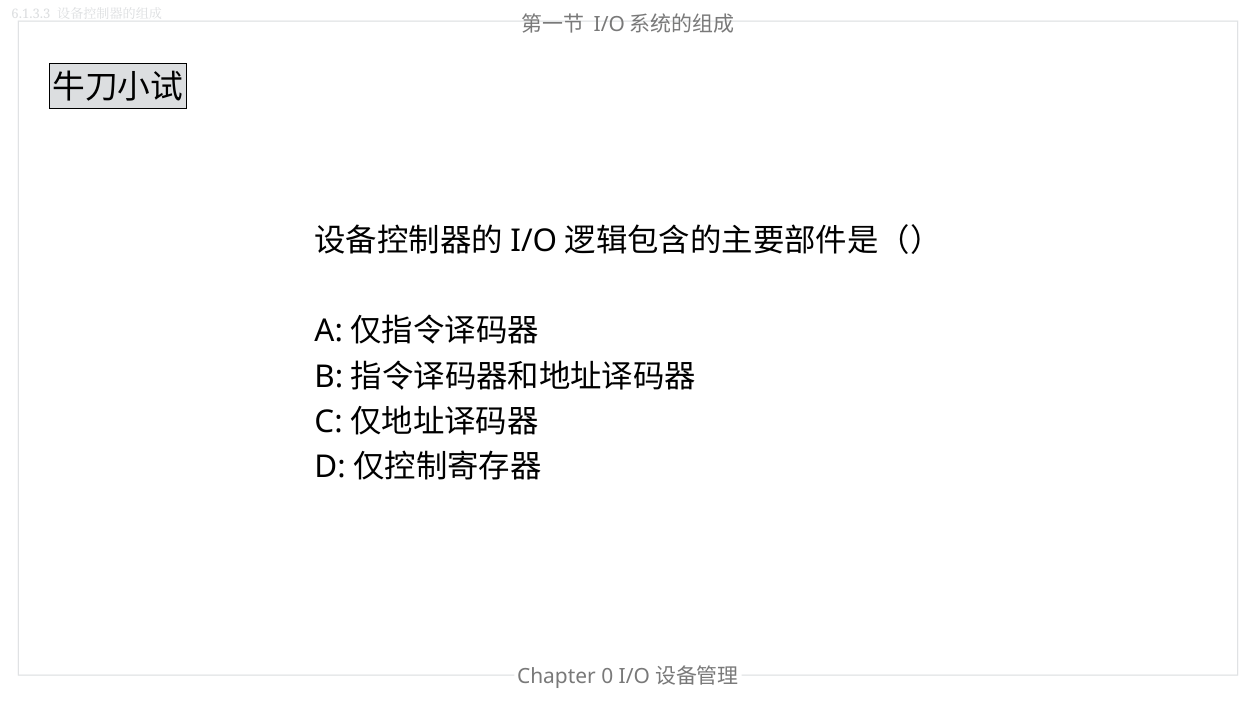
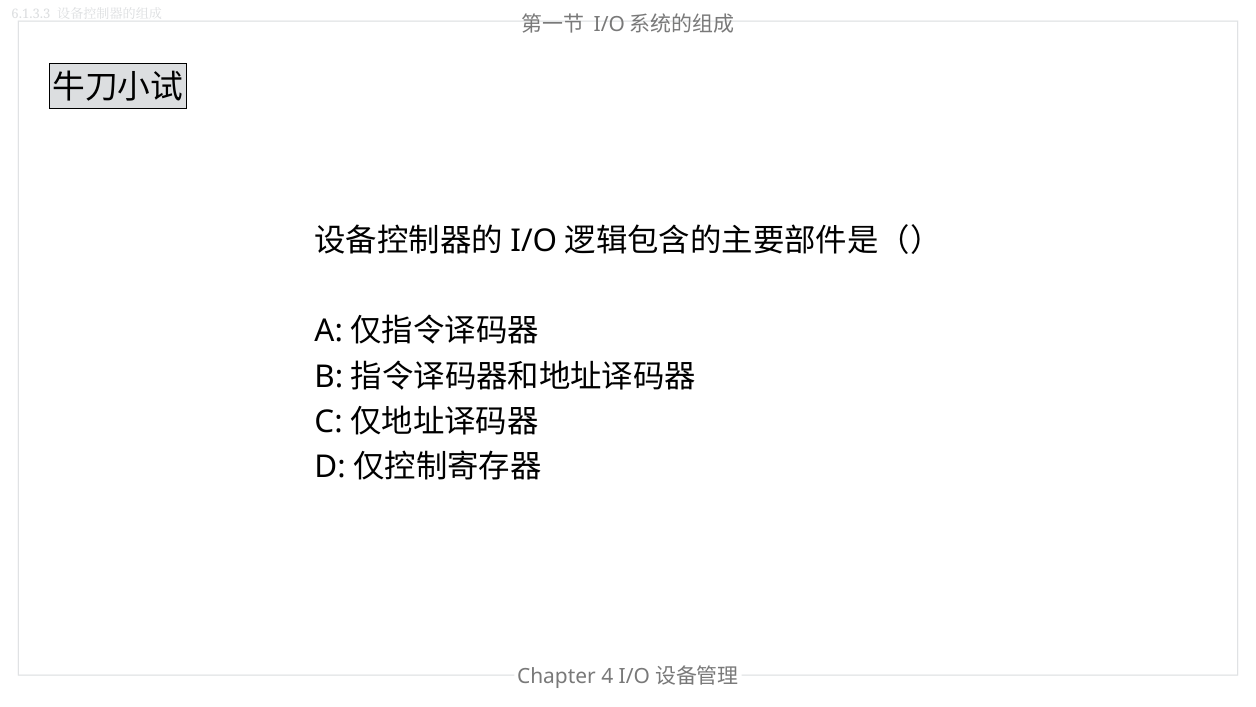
0: 0 -> 4
